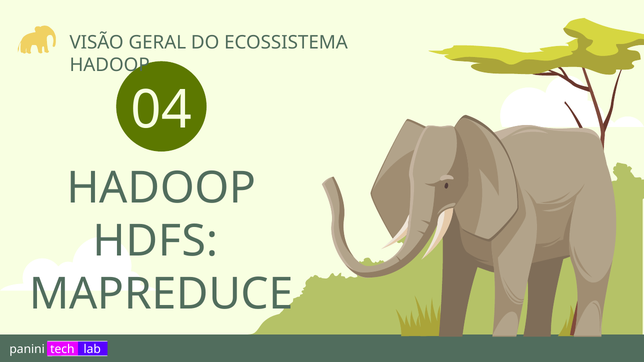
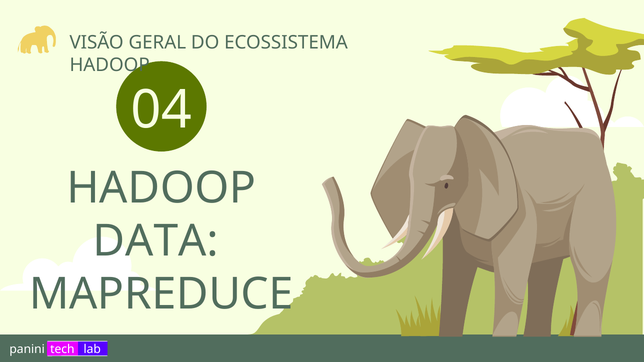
HDFS: HDFS -> DATA
